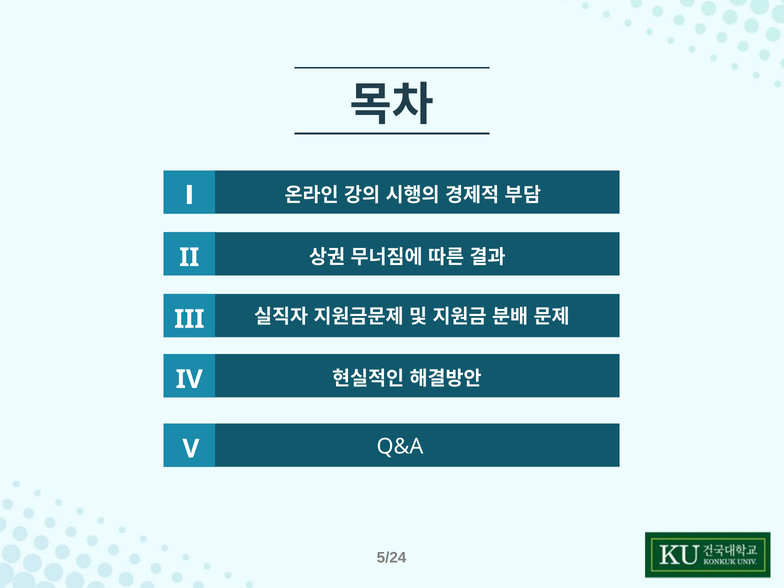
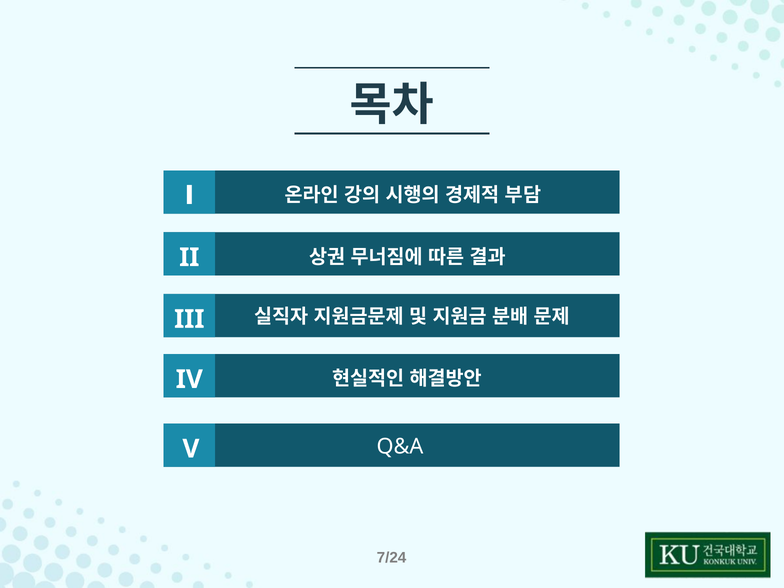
5/24: 5/24 -> 7/24
